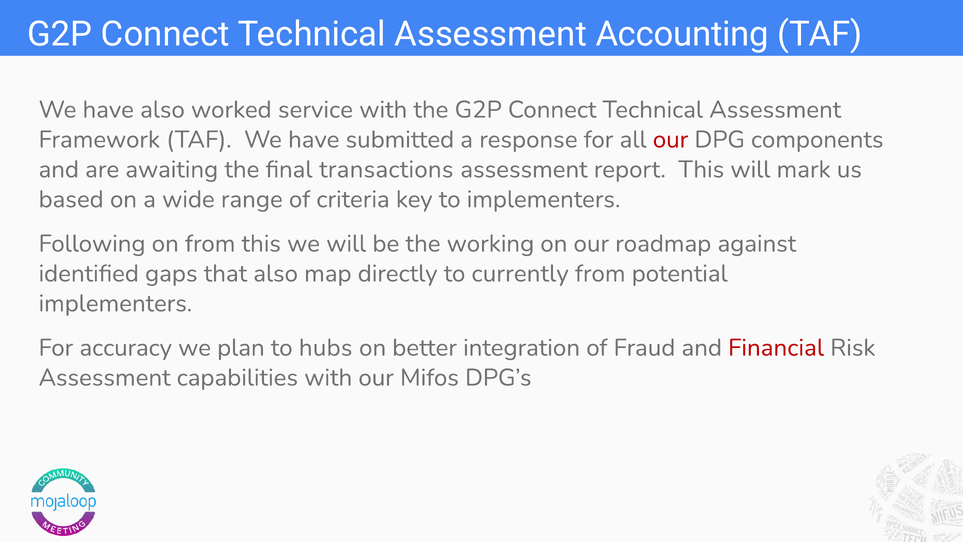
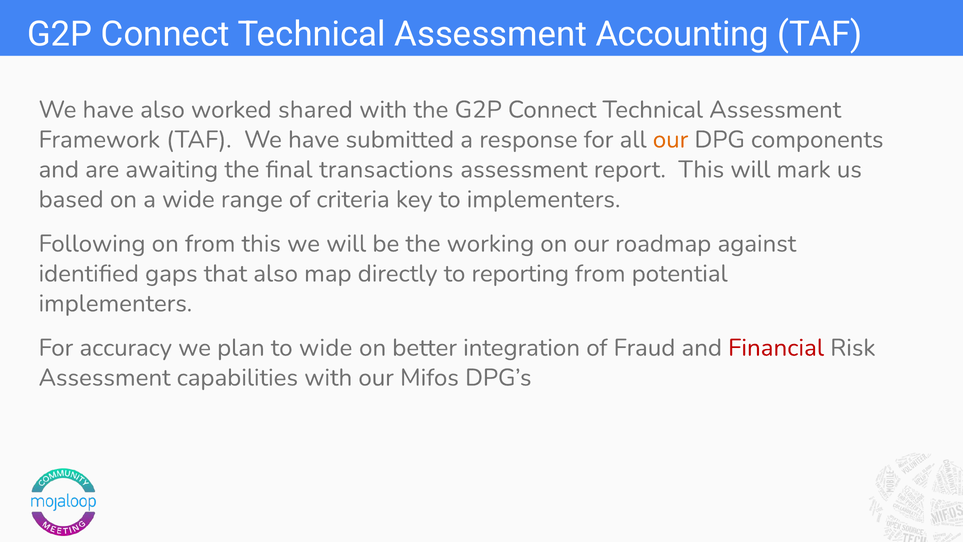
service: service -> shared
our at (671, 139) colour: red -> orange
currently: currently -> reporting
to hubs: hubs -> wide
